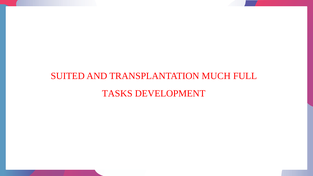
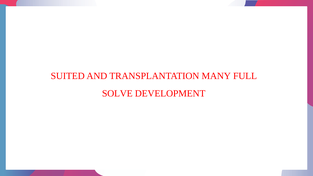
MUCH: MUCH -> MANY
TASKS: TASKS -> SOLVE
